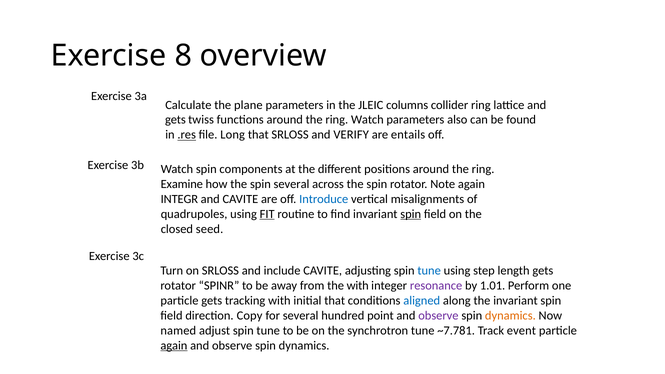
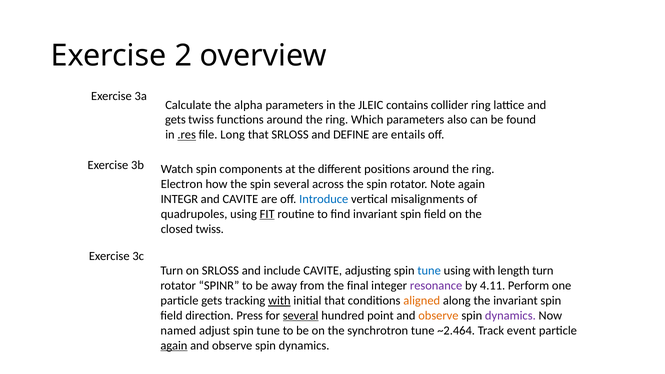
8: 8 -> 2
plane: plane -> alpha
columns: columns -> contains
ring Watch: Watch -> Which
VERIFY: VERIFY -> DEFINE
Examine: Examine -> Electron
spin at (411, 214) underline: present -> none
closed seed: seed -> twiss
using step: step -> with
length gets: gets -> turn
the with: with -> final
1.01: 1.01 -> 4.11
with at (279, 301) underline: none -> present
aligned colour: blue -> orange
Copy: Copy -> Press
several at (301, 316) underline: none -> present
observe at (438, 316) colour: purple -> orange
dynamics at (510, 316) colour: orange -> purple
~7.781: ~7.781 -> ~2.464
